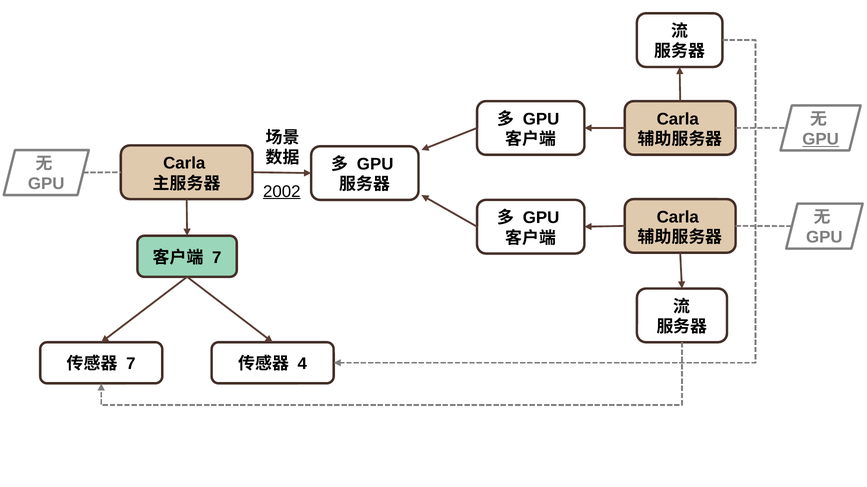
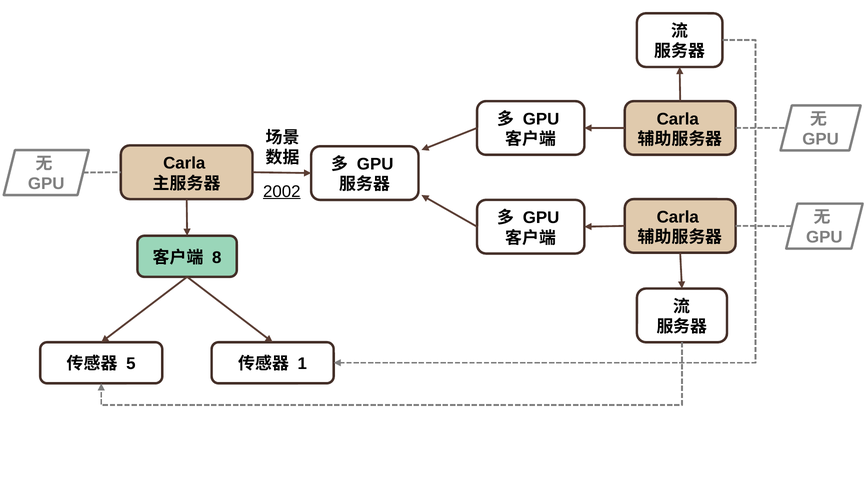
GPU at (821, 139) underline: present -> none
7 at (217, 258): 7 -> 8
7 at (131, 364): 7 -> 5
4: 4 -> 1
